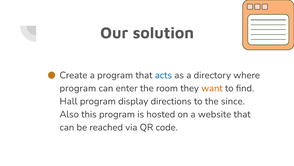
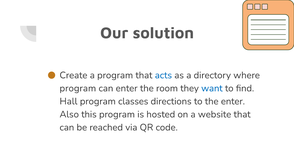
want colour: orange -> blue
display: display -> classes
the since: since -> enter
